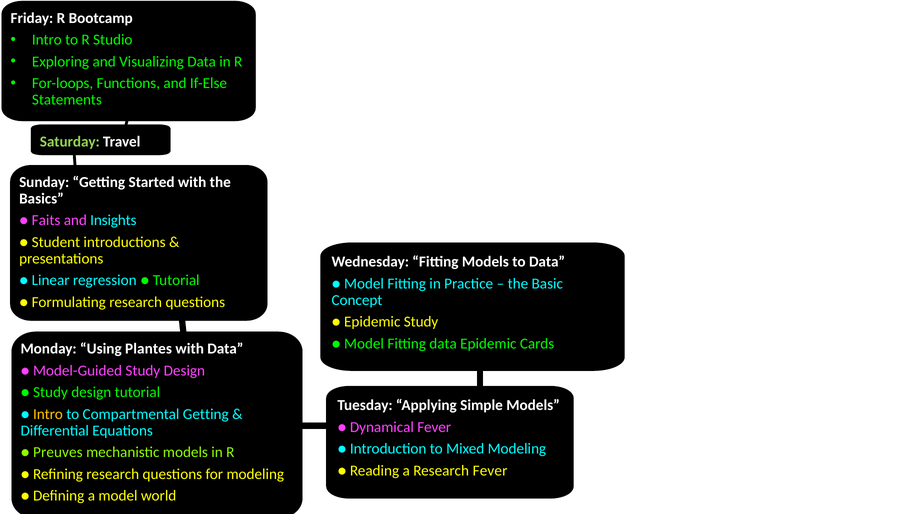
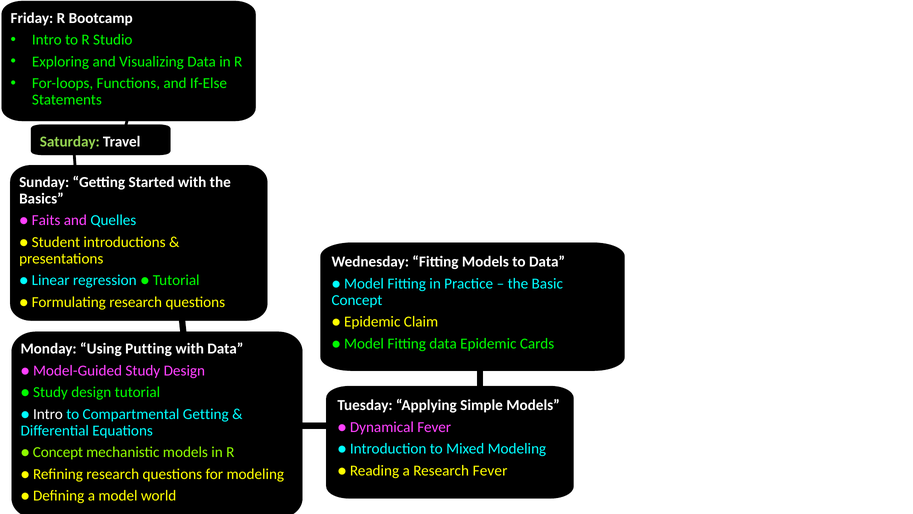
Insights: Insights -> Quelles
Epidemic Study: Study -> Claim
Plantes: Plantes -> Putting
Intro at (48, 414) colour: yellow -> white
Preuves at (58, 452): Preuves -> Concept
